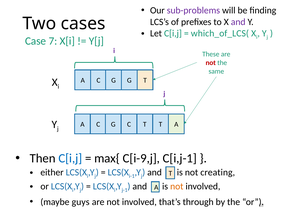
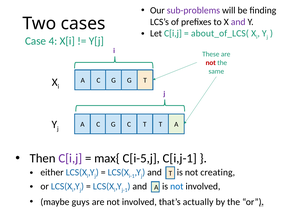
which_of_LCS(: which_of_LCS( -> about_of_LCS(
7: 7 -> 4
C[i,j at (70, 158) colour: blue -> purple
C[i-9,j: C[i-9,j -> C[i-5,j
not at (177, 186) colour: orange -> blue
through: through -> actually
